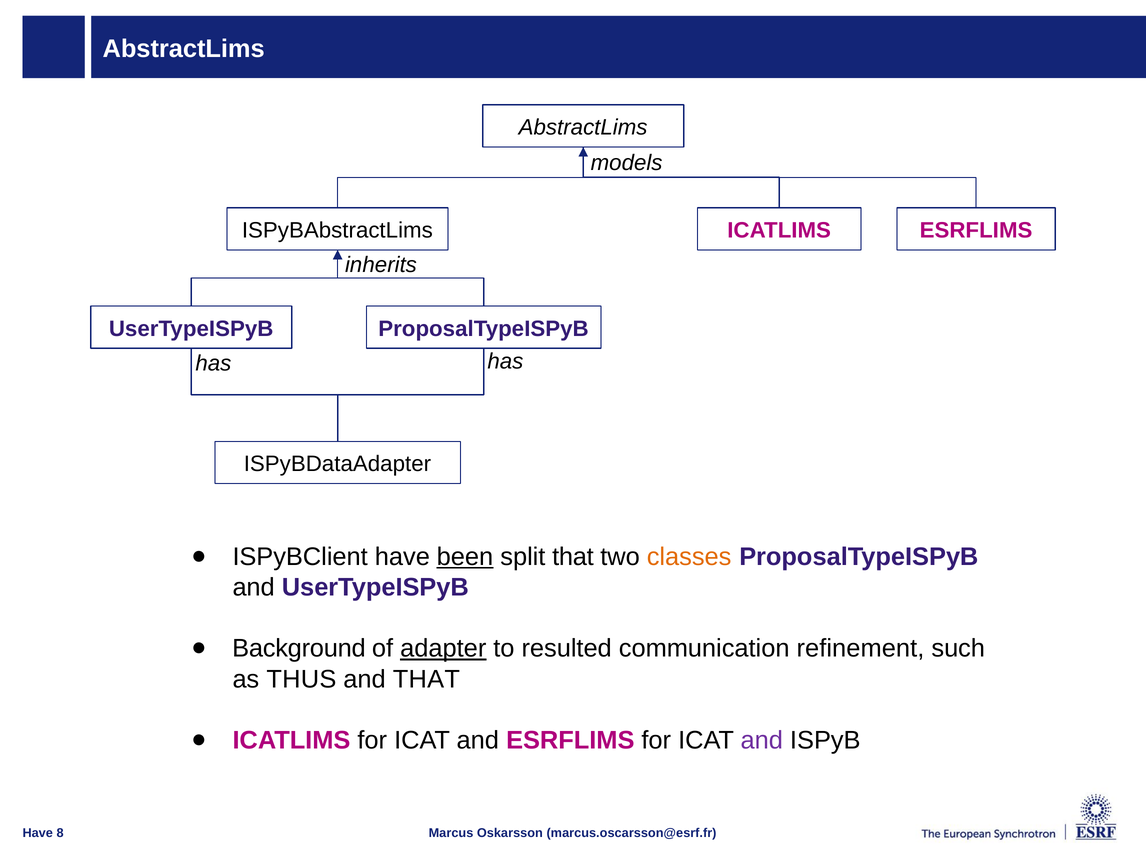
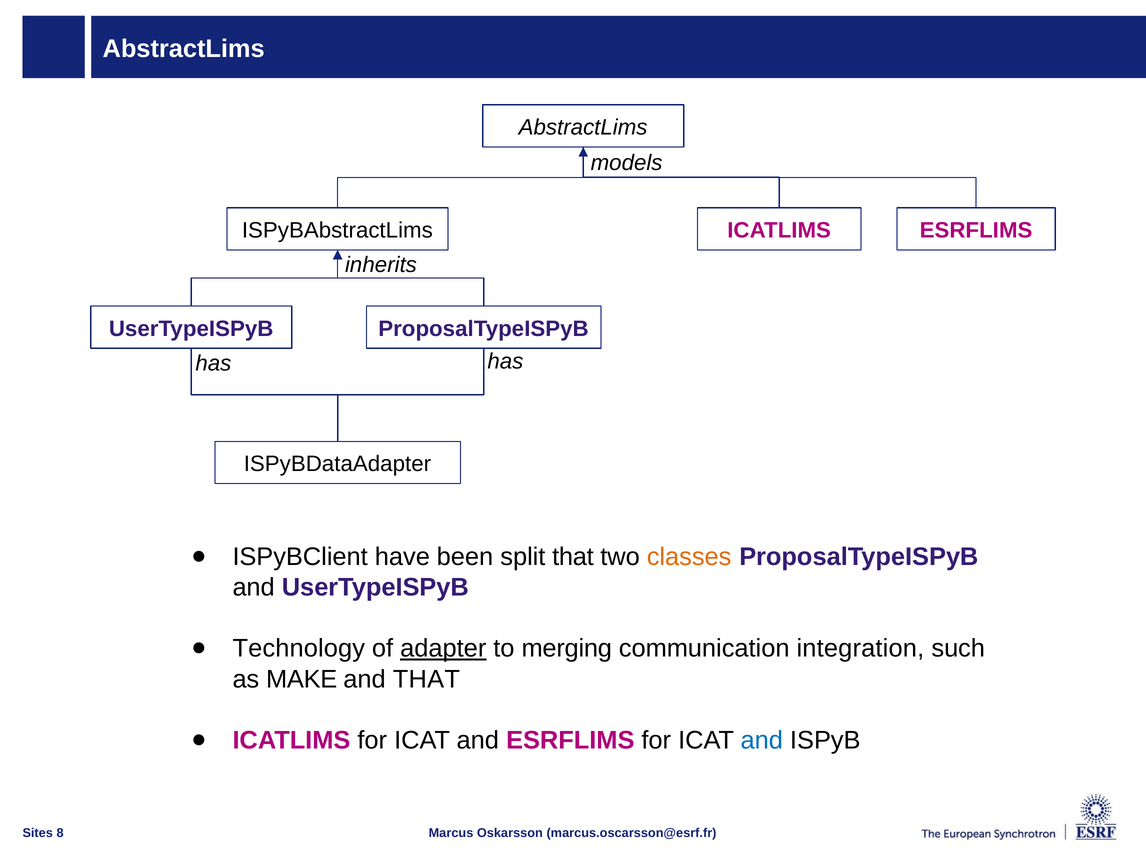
been underline: present -> none
Background: Background -> Technology
resulted: resulted -> merging
refinement: refinement -> integration
THUS: THUS -> MAKE
and at (762, 740) colour: purple -> blue
Have at (38, 832): Have -> Sites
